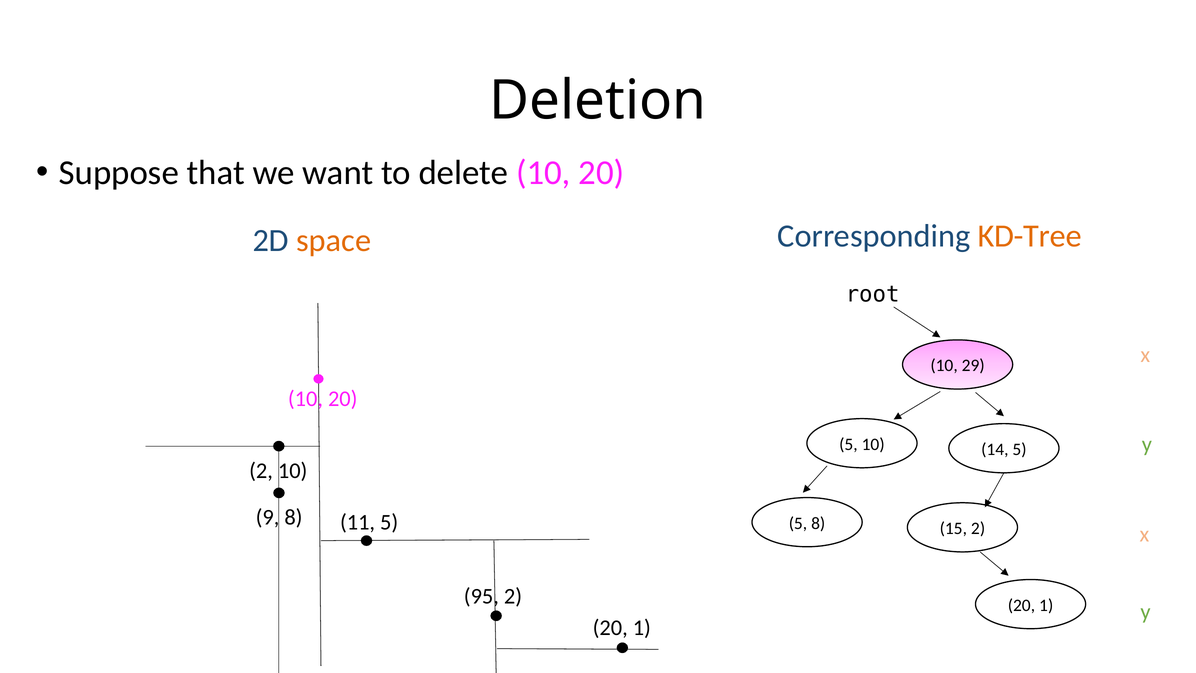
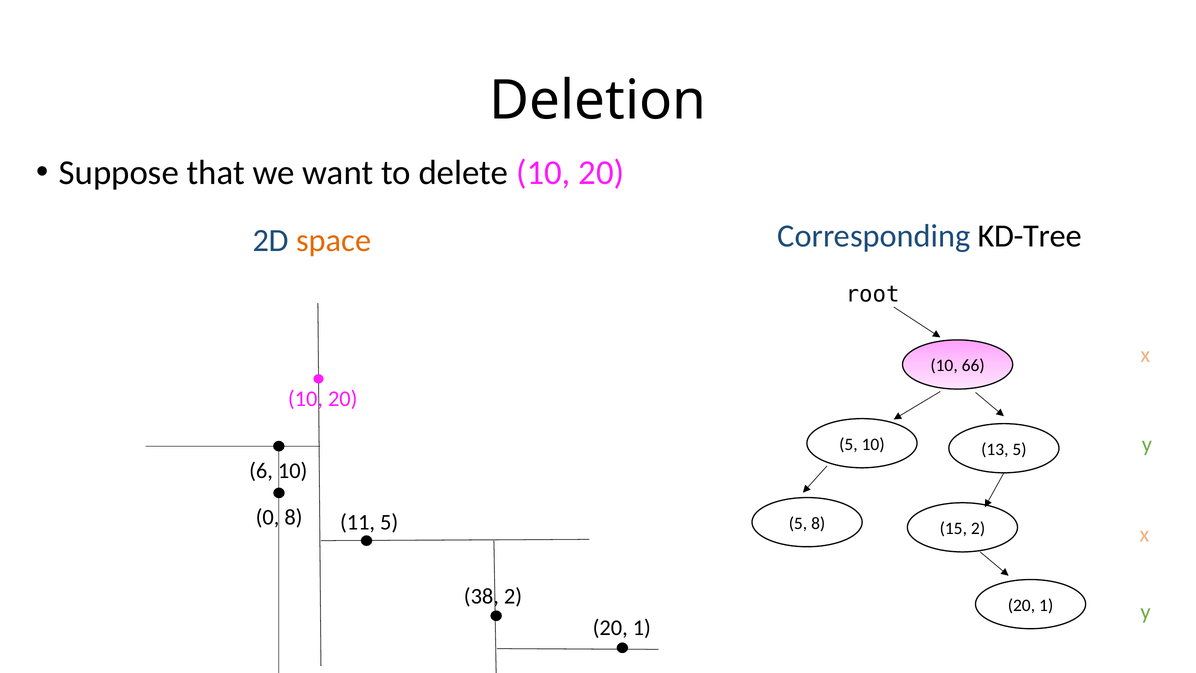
KD-Tree colour: orange -> black
29: 29 -> 66
14: 14 -> 13
2 at (261, 471): 2 -> 6
9: 9 -> 0
95: 95 -> 38
